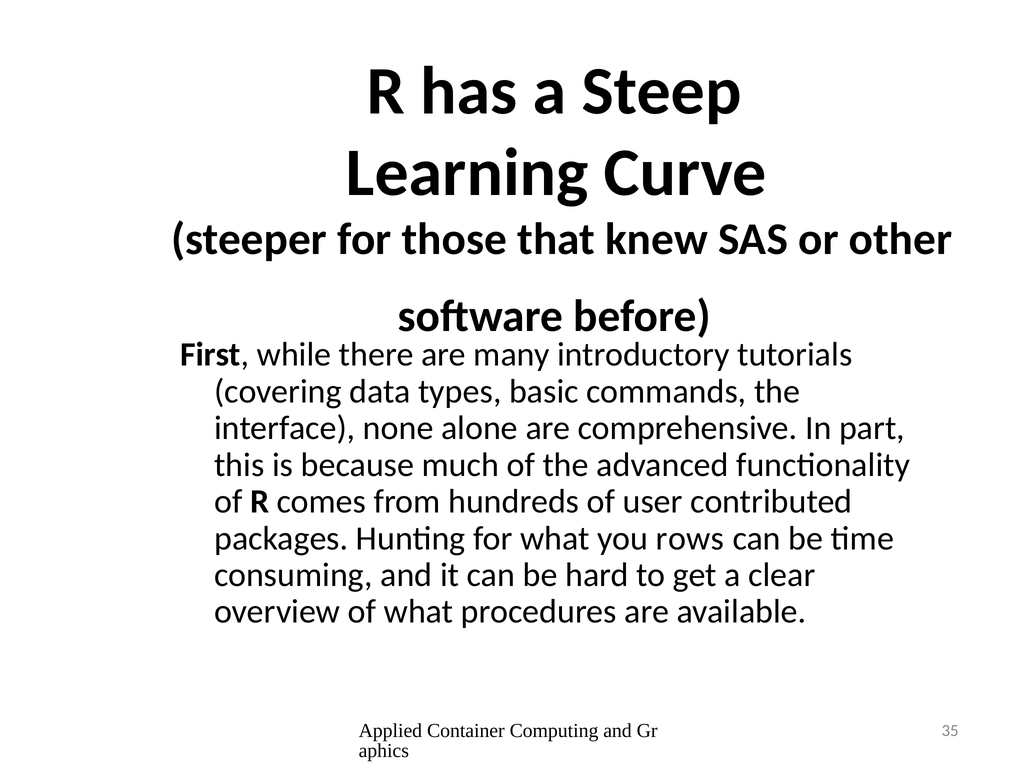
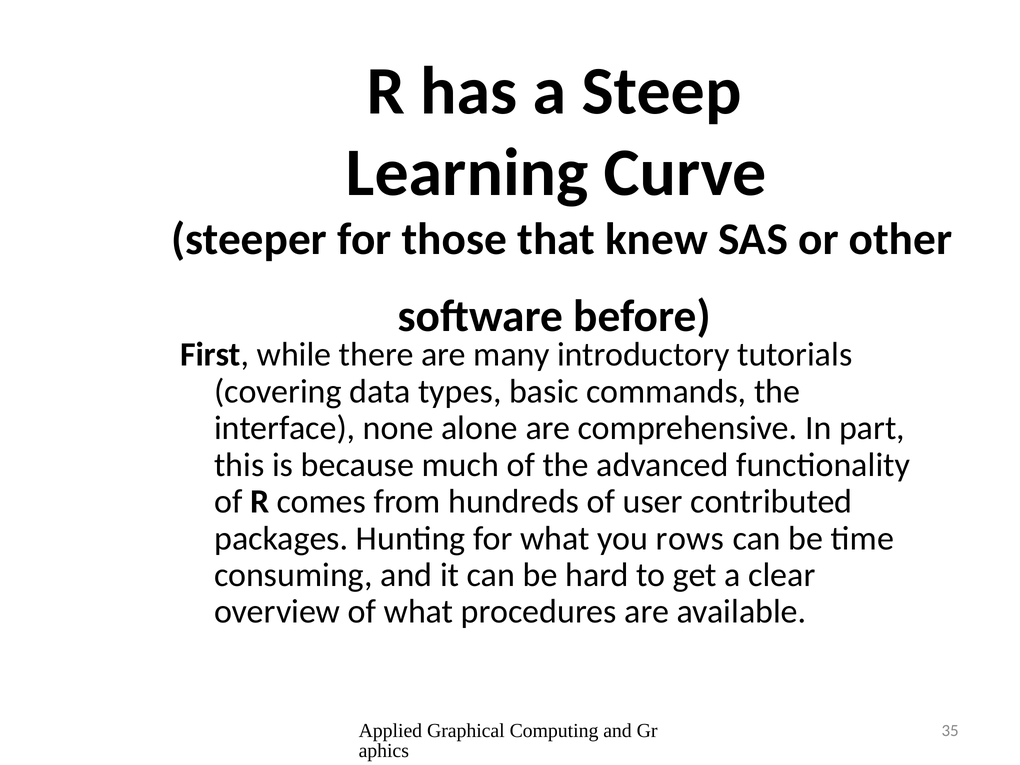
Container: Container -> Graphical
